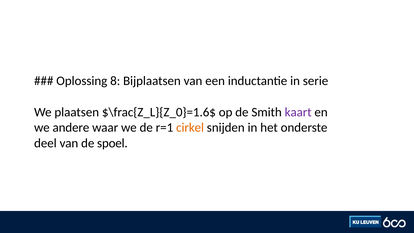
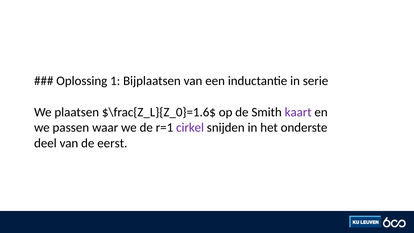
8: 8 -> 1
andere: andere -> passen
cirkel colour: orange -> purple
spoel: spoel -> eerst
